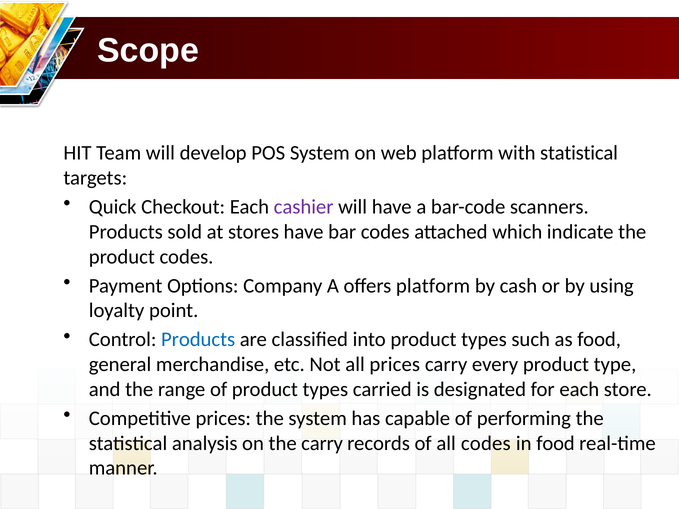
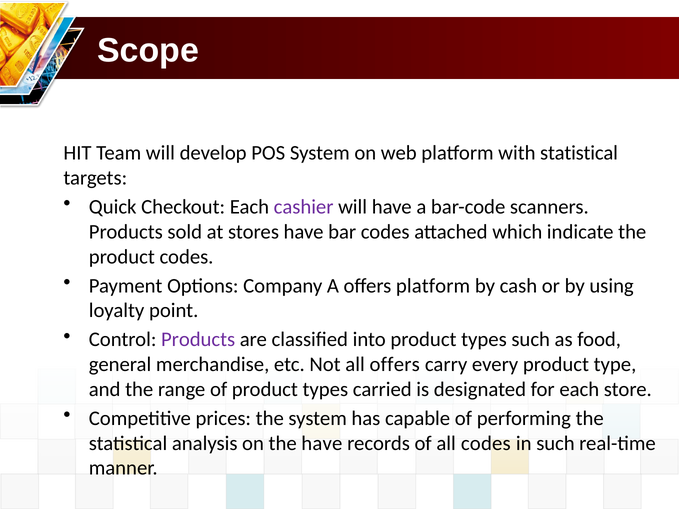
Products at (198, 340) colour: blue -> purple
all prices: prices -> offers
the carry: carry -> have
in food: food -> such
